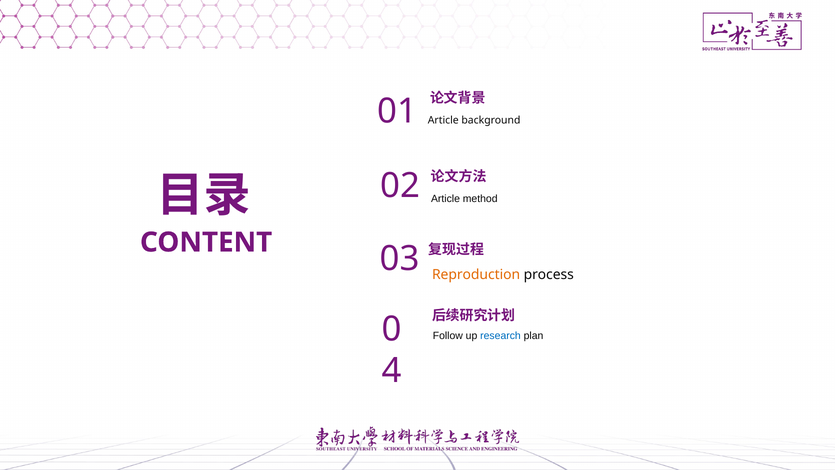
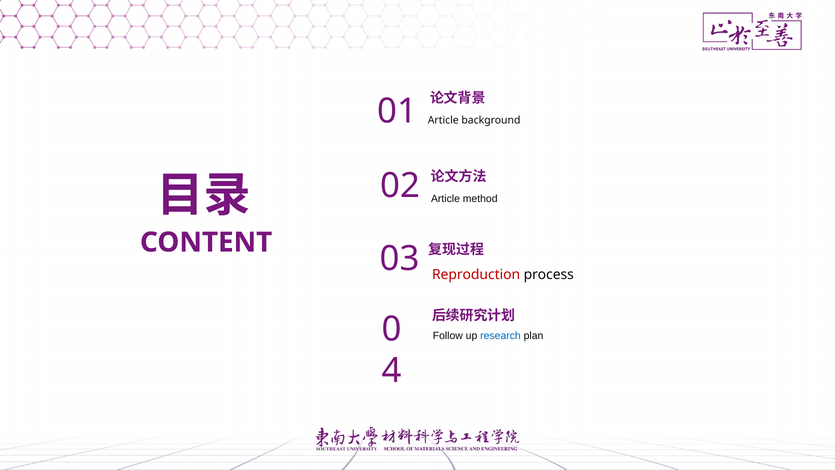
Reproduction colour: orange -> red
